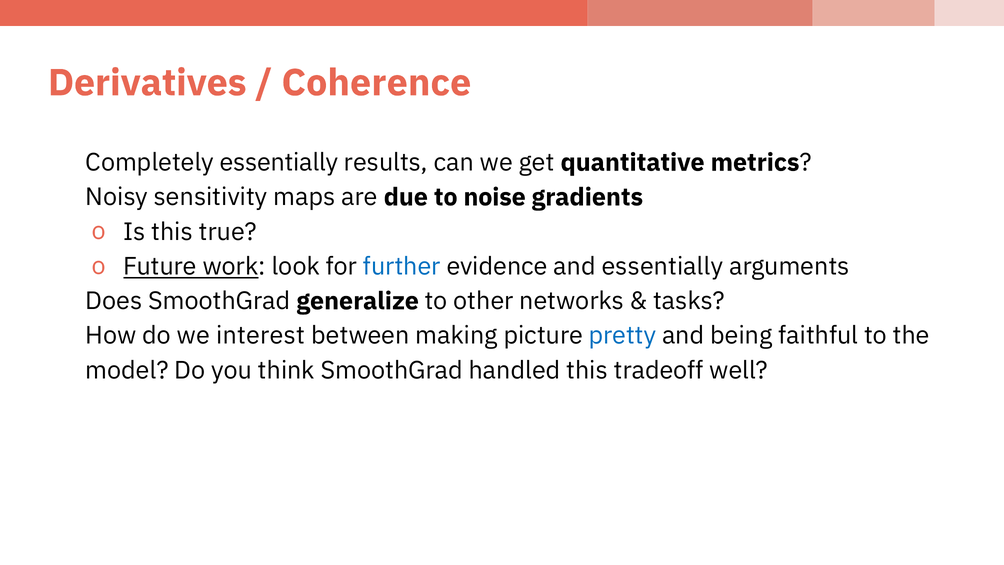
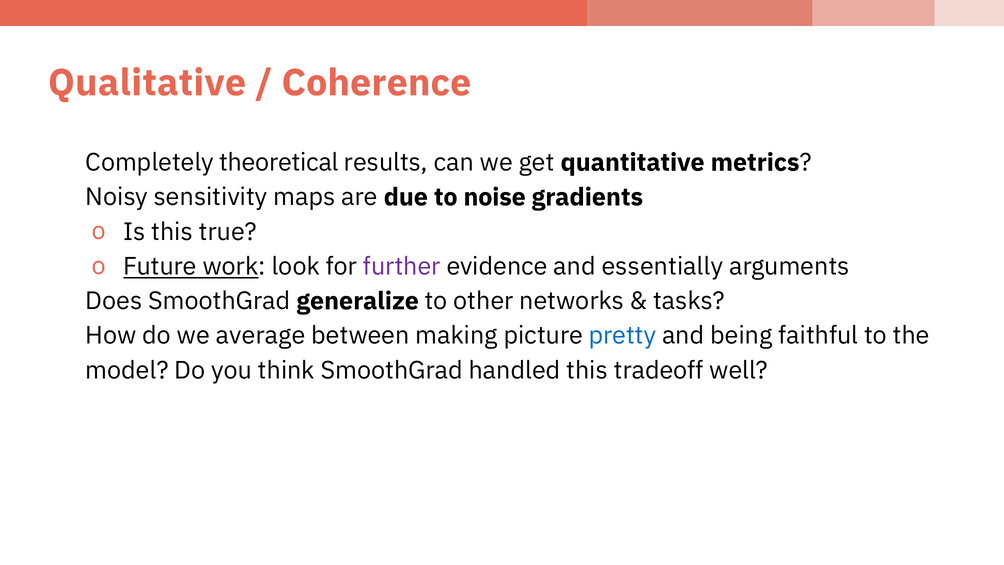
Derivatives: Derivatives -> Qualitative
essentially at (279, 162): essentially -> theoretical
further colour: blue -> purple
interest: interest -> average
